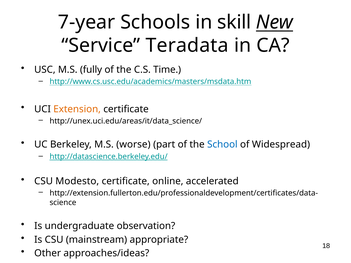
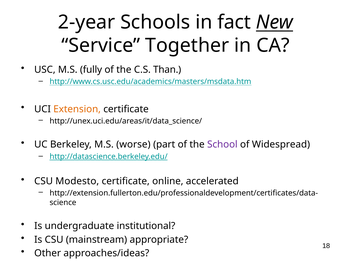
7-year: 7-year -> 2-year
skill: skill -> fact
Teradata: Teradata -> Together
Time: Time -> Than
School colour: blue -> purple
observation: observation -> institutional
